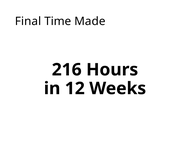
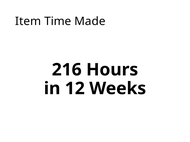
Final: Final -> Item
